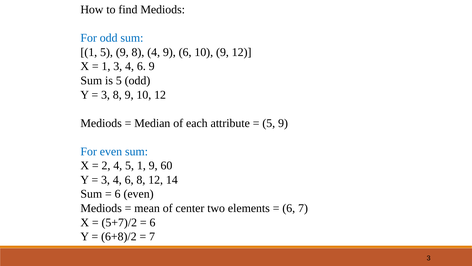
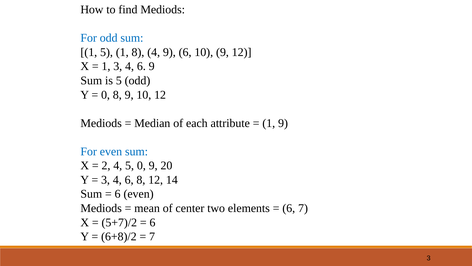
1 5 9: 9 -> 1
3 at (106, 95): 3 -> 0
5 at (269, 123): 5 -> 1
5 1: 1 -> 0
60: 60 -> 20
